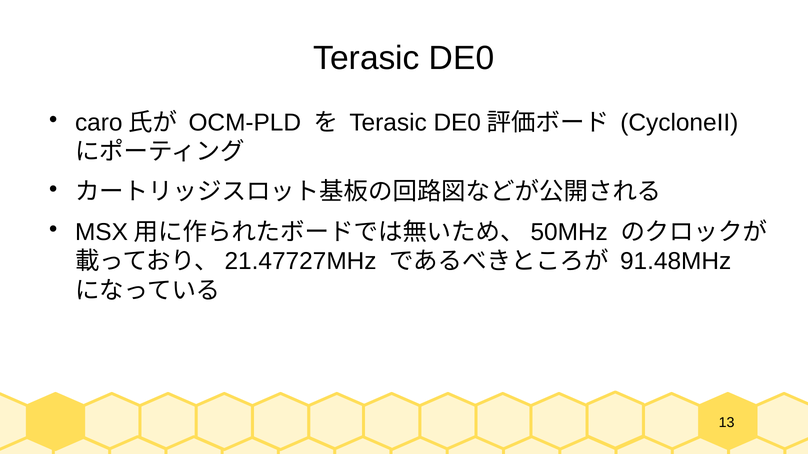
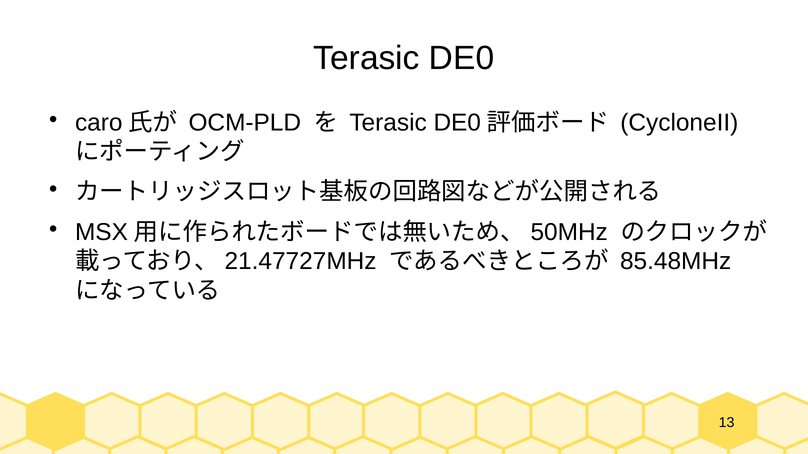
91.48MHz: 91.48MHz -> 85.48MHz
